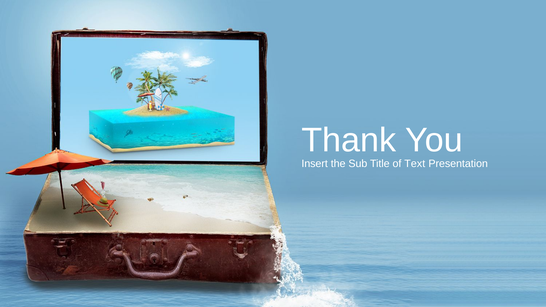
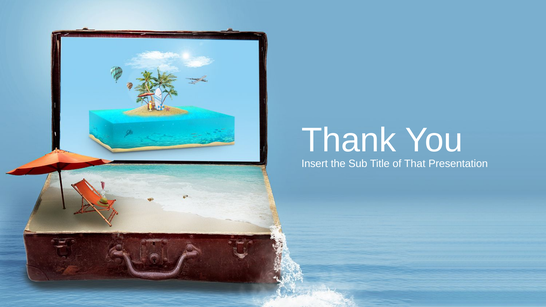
Text: Text -> That
